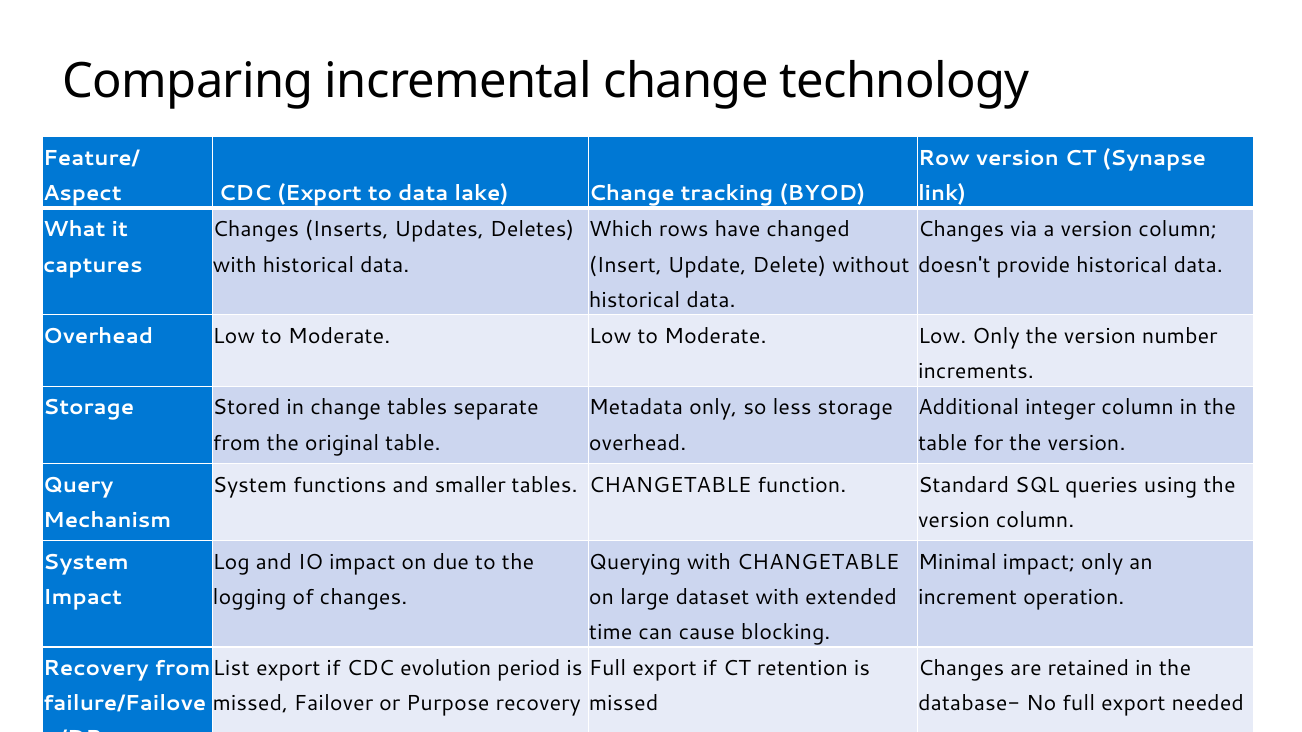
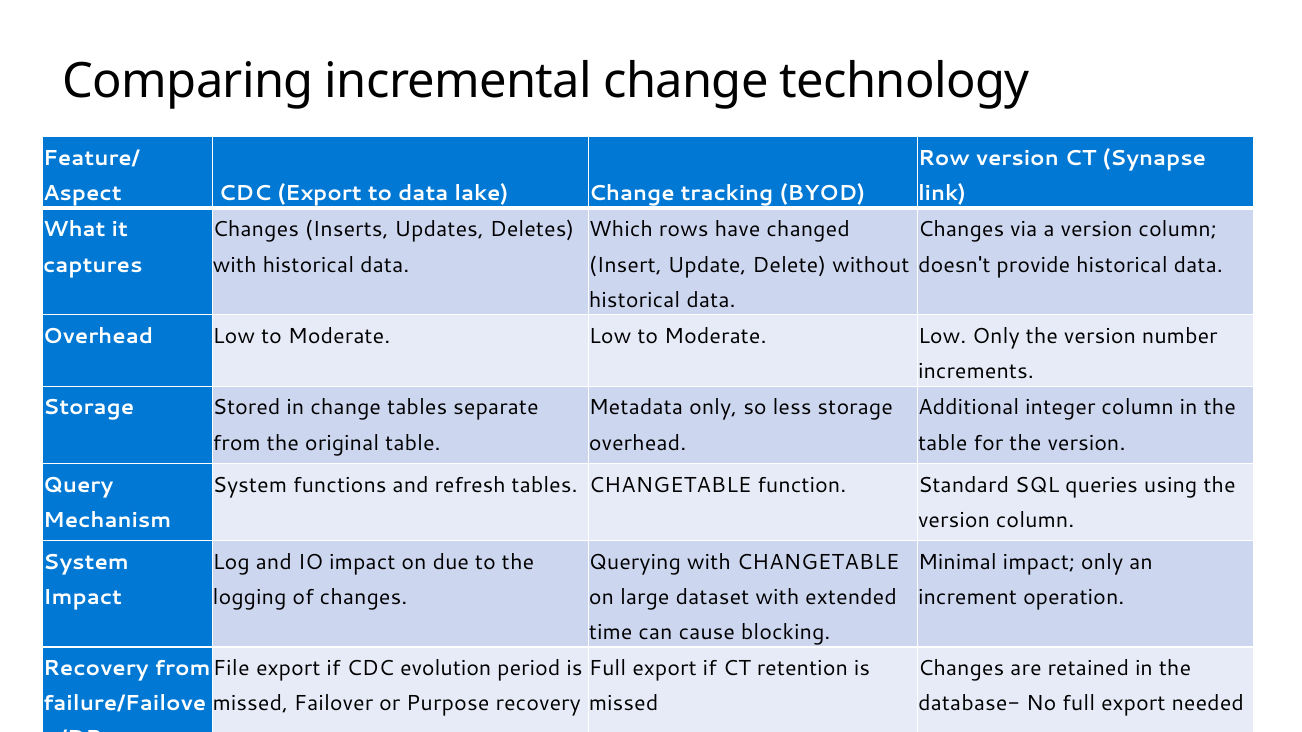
smaller: smaller -> refresh
List: List -> File
